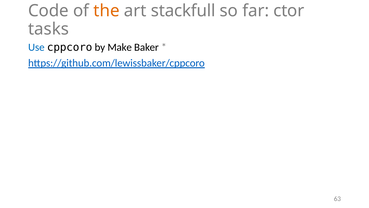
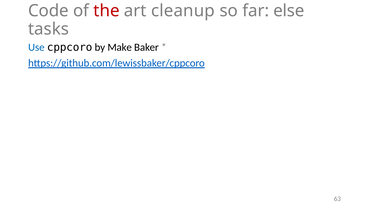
the colour: orange -> red
stackfull: stackfull -> cleanup
ctor: ctor -> else
